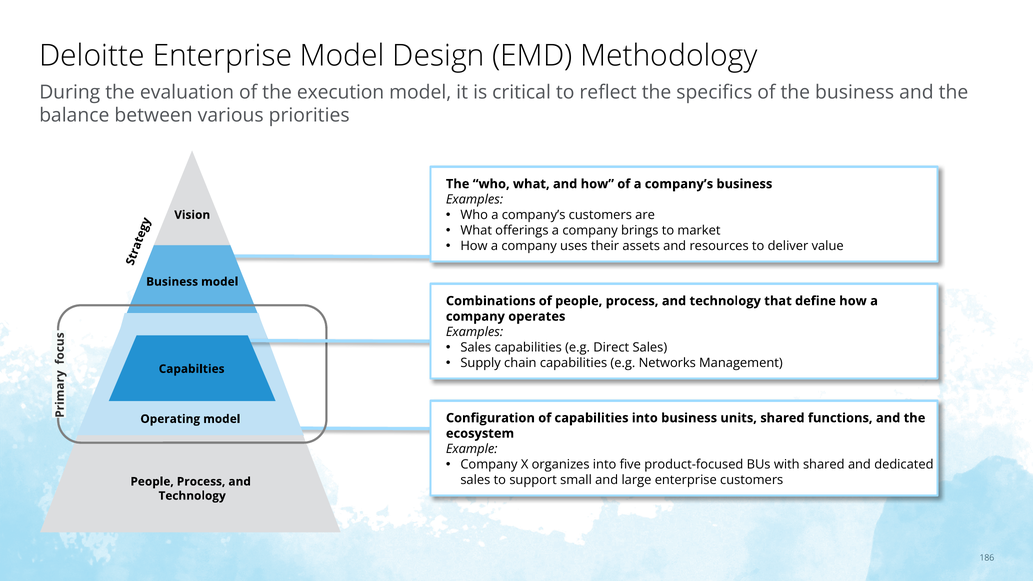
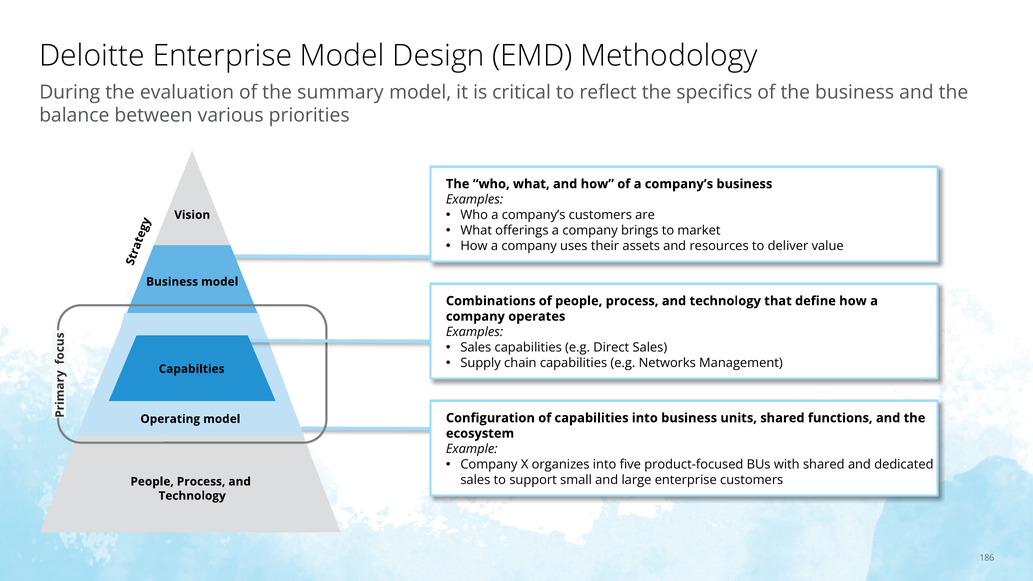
execution: execution -> summary
